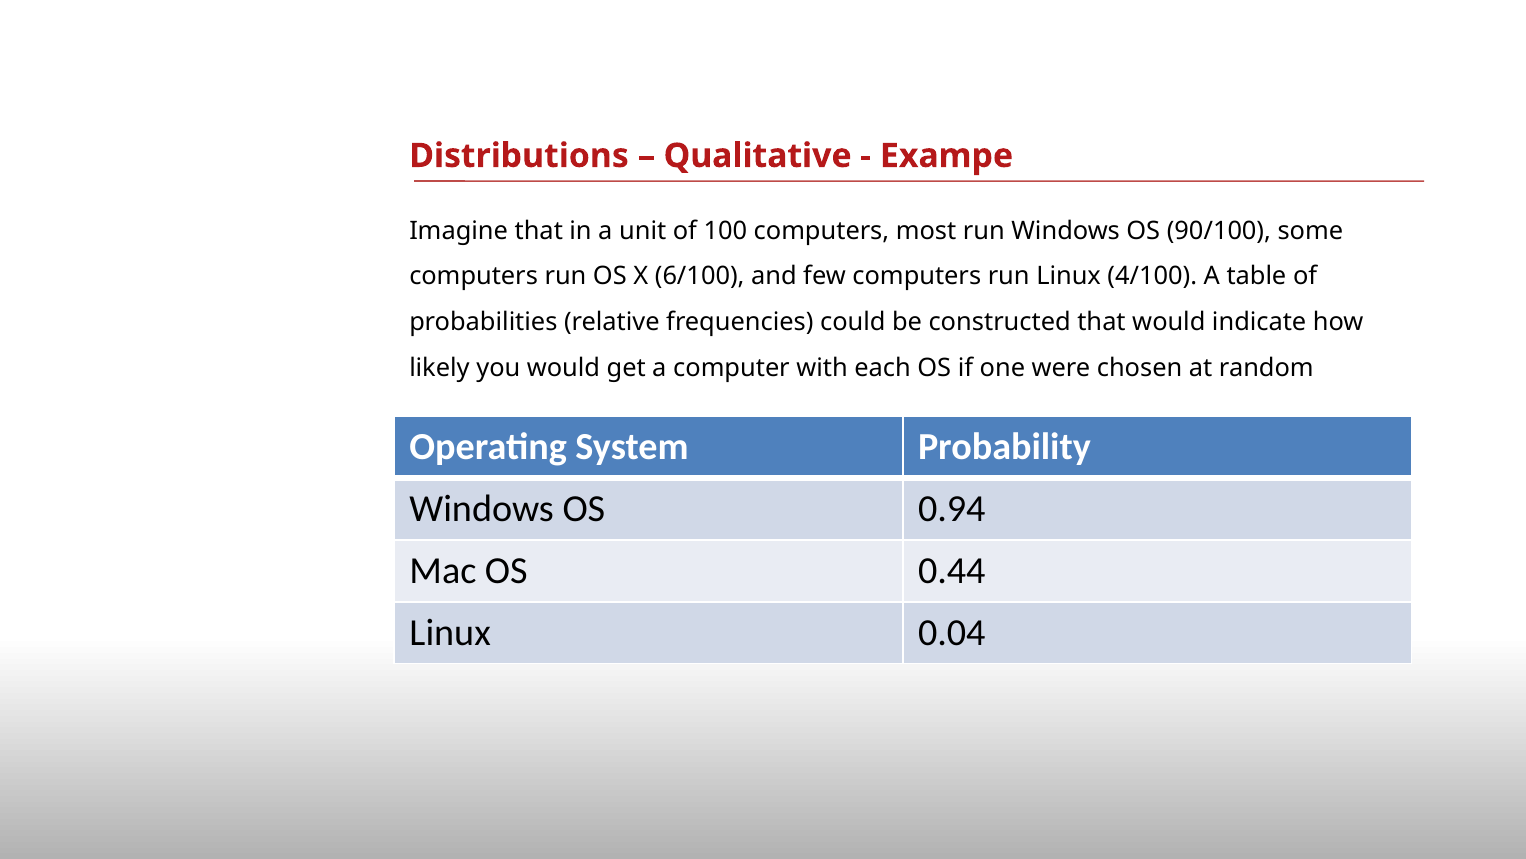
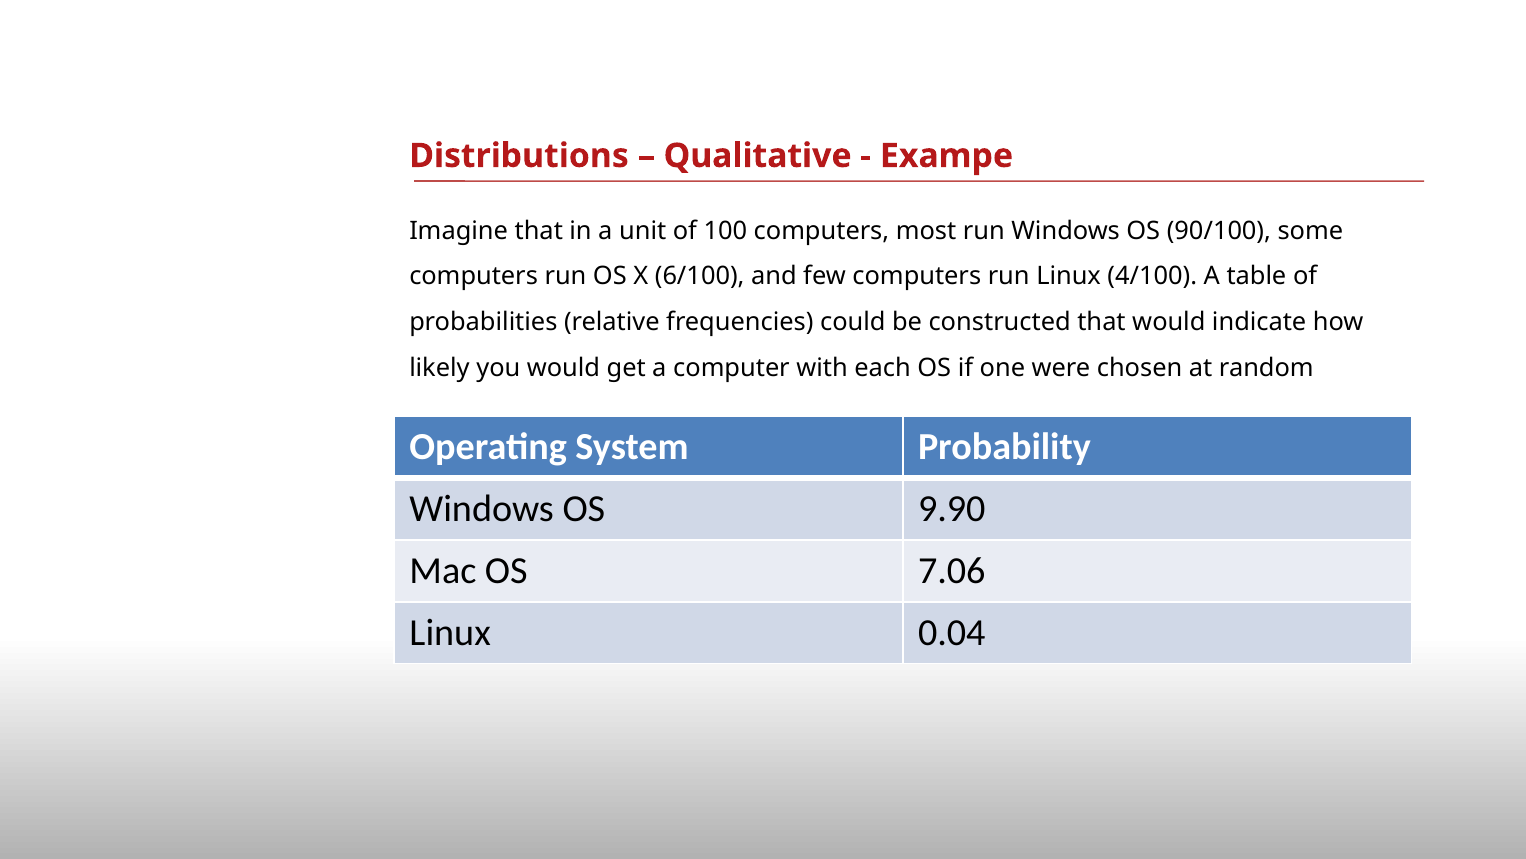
0.94: 0.94 -> 9.90
0.44: 0.44 -> 7.06
